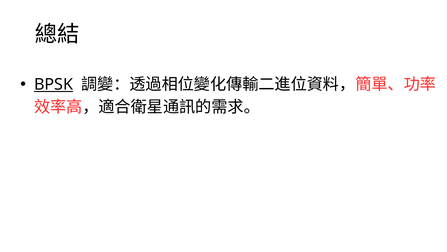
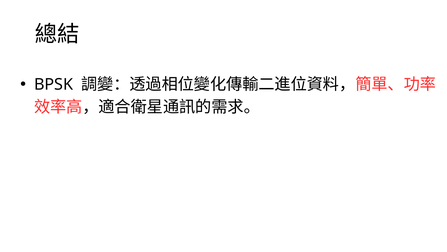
BPSK underline: present -> none
